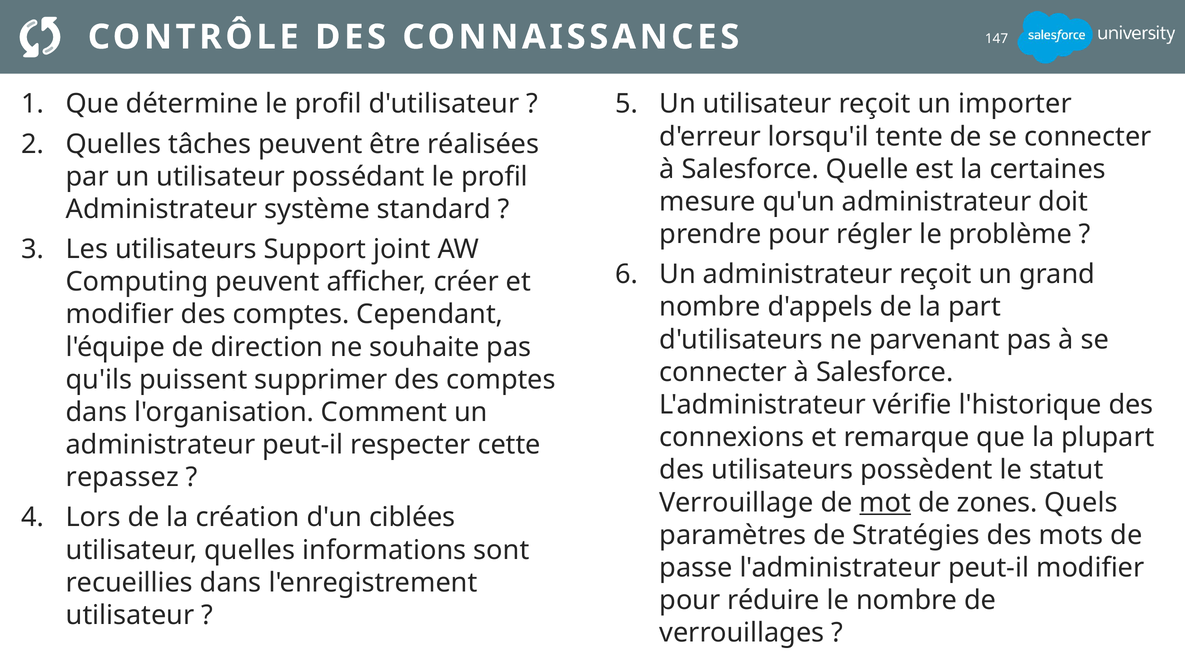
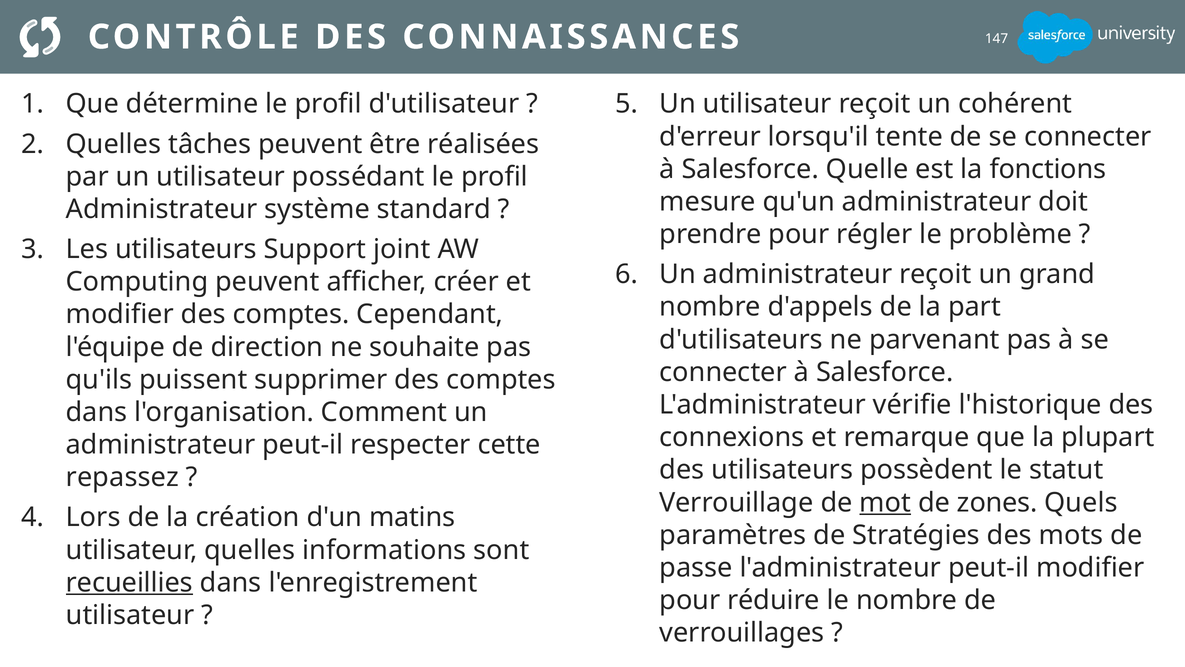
importer: importer -> cohérent
certaines: certaines -> fonctions
ciblées: ciblées -> matins
recueillies underline: none -> present
